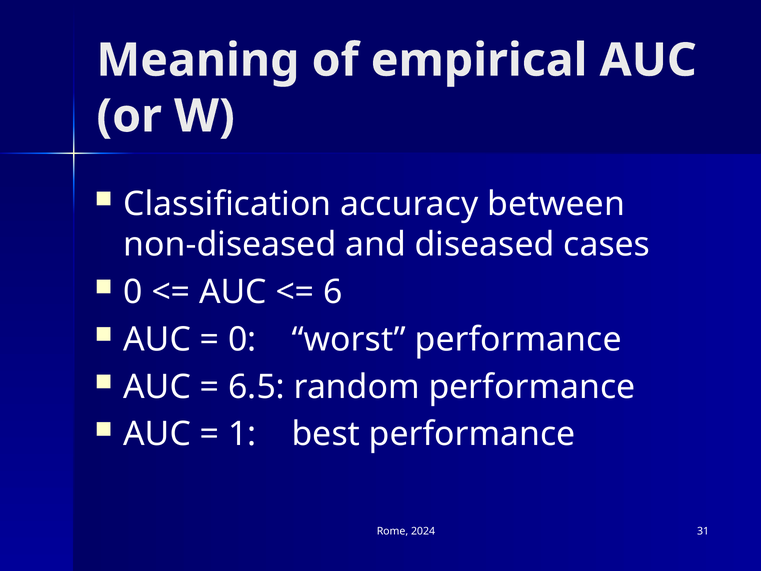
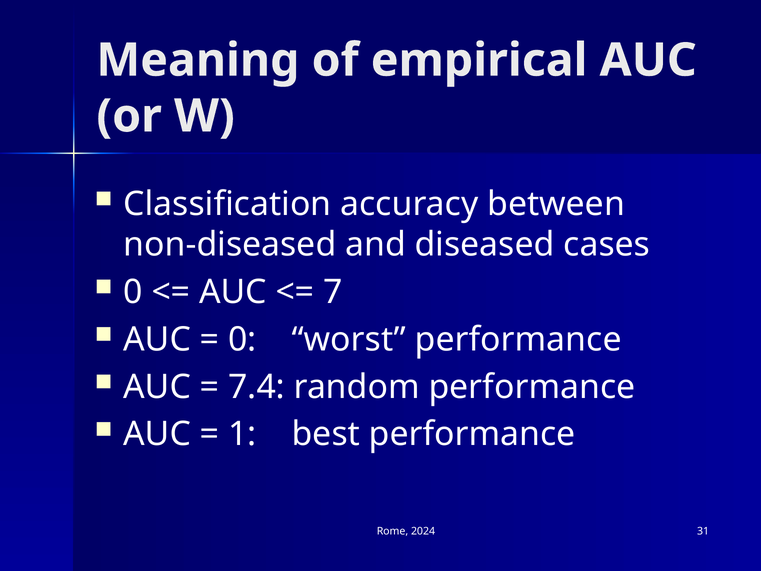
6: 6 -> 7
6.5: 6.5 -> 7.4
